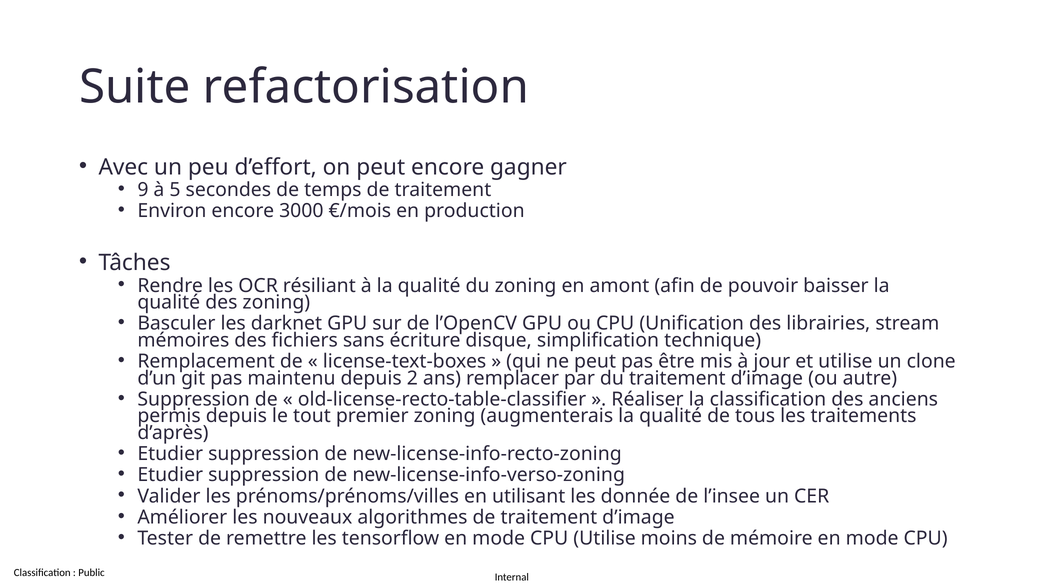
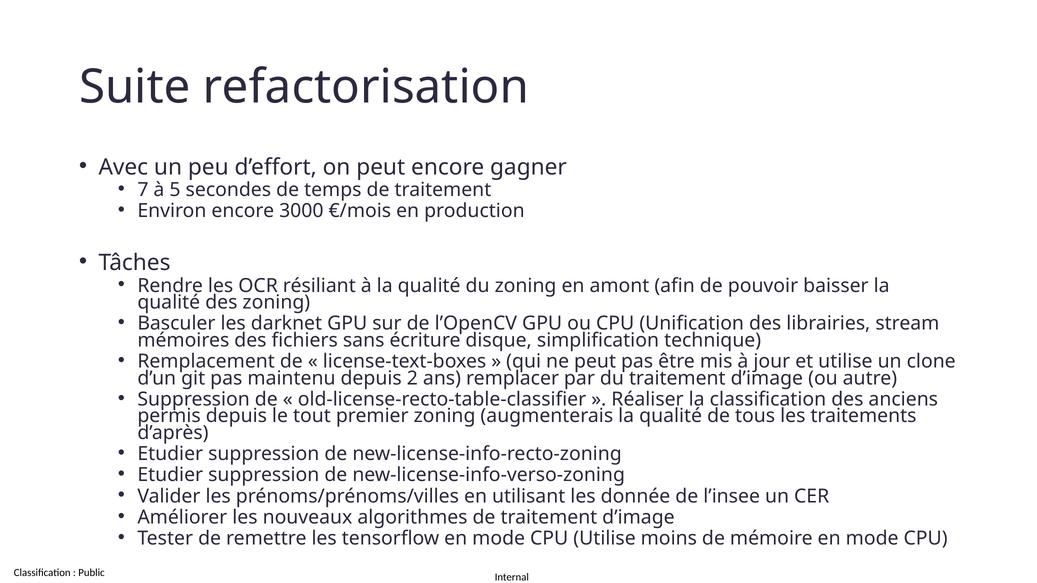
9: 9 -> 7
